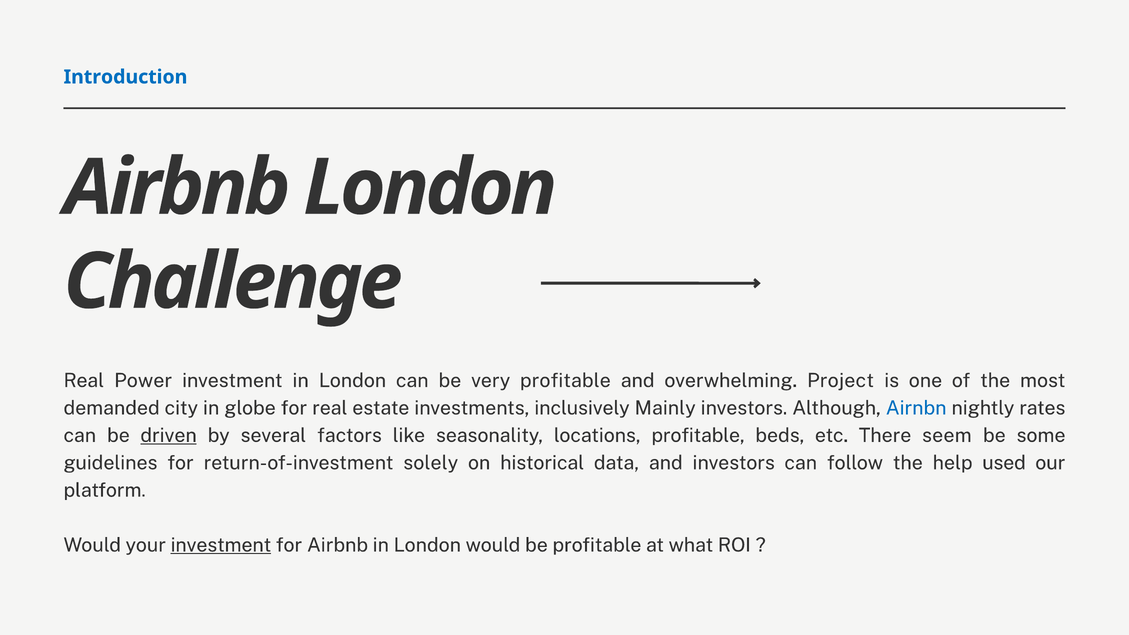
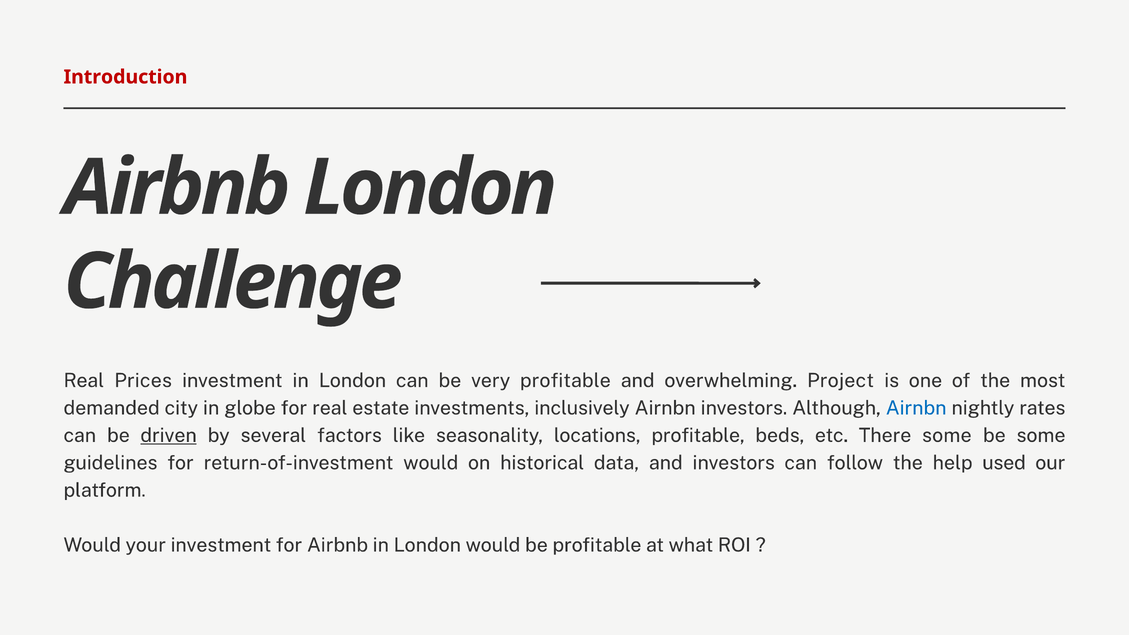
Introduction colour: blue -> red
Power: Power -> Prices
inclusively Mainly: Mainly -> Airnbn
There seem: seem -> some
return-of-investment solely: solely -> would
investment at (221, 545) underline: present -> none
